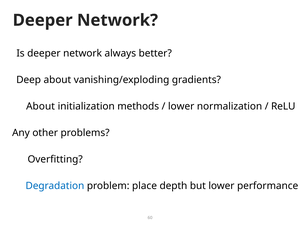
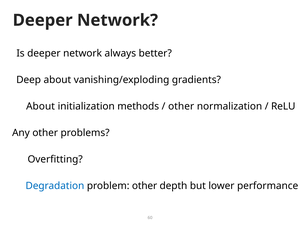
lower at (181, 106): lower -> other
problem place: place -> other
